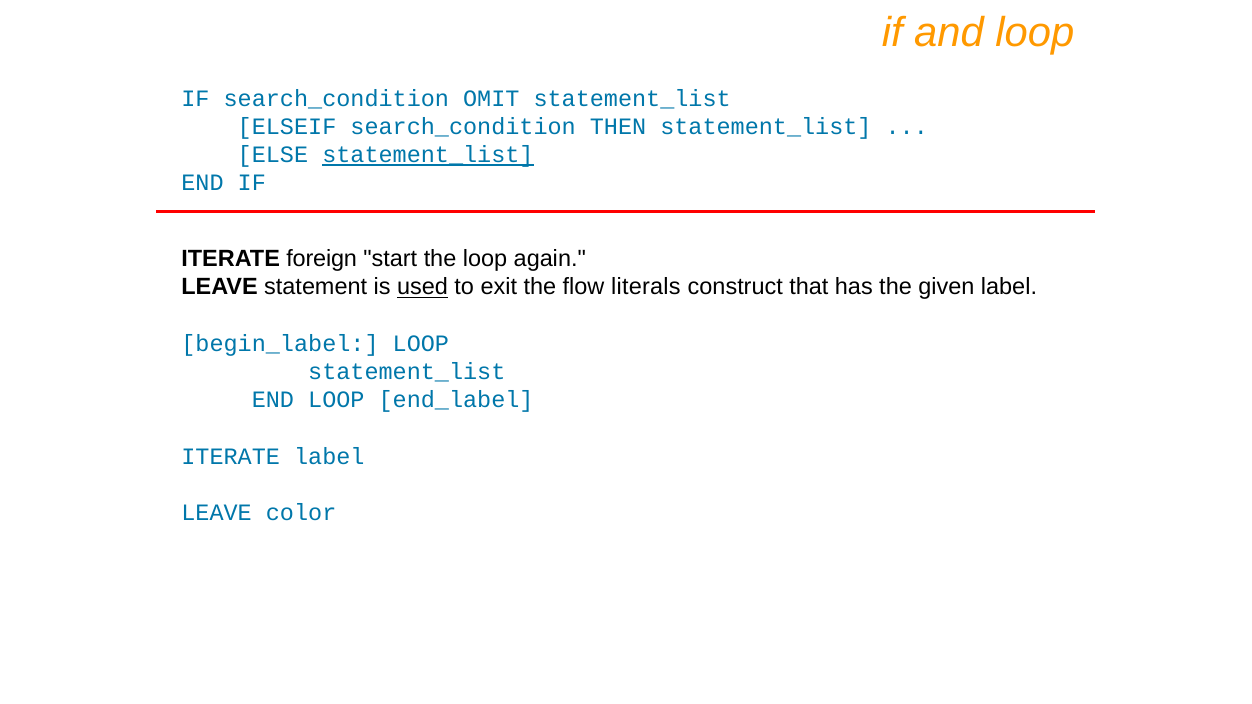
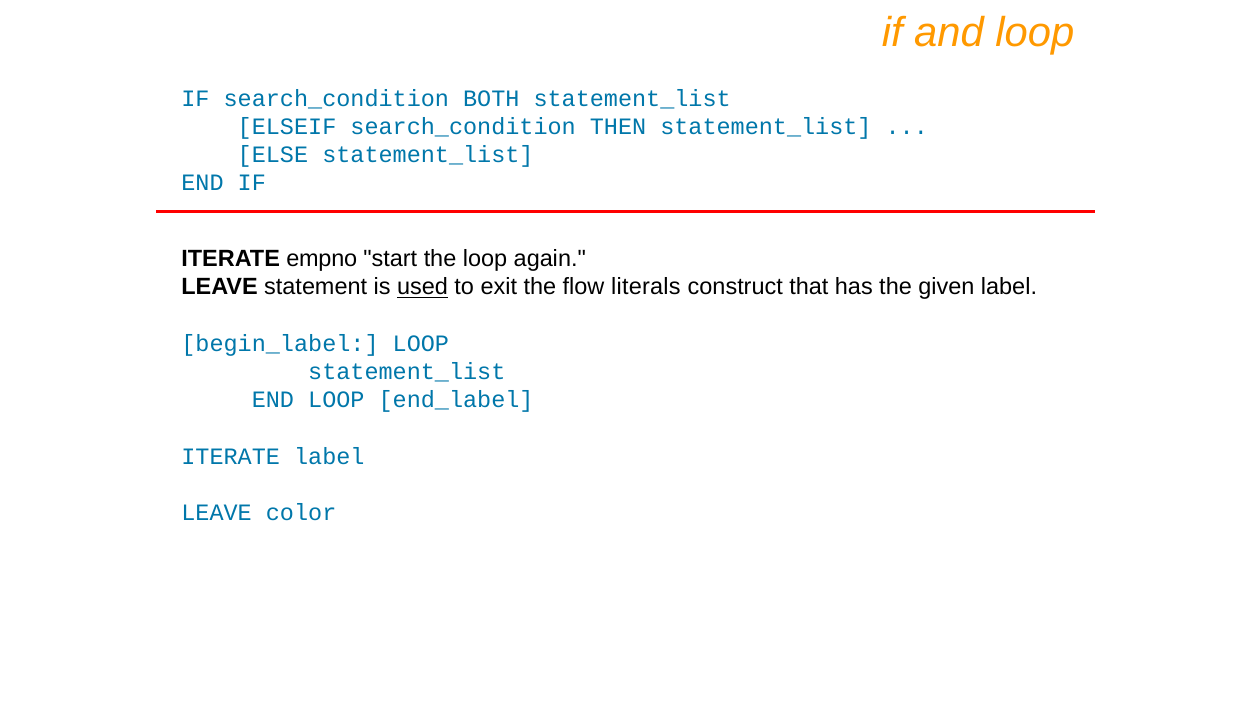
OMIT: OMIT -> BOTH
statement_list at (428, 155) underline: present -> none
foreign: foreign -> empno
